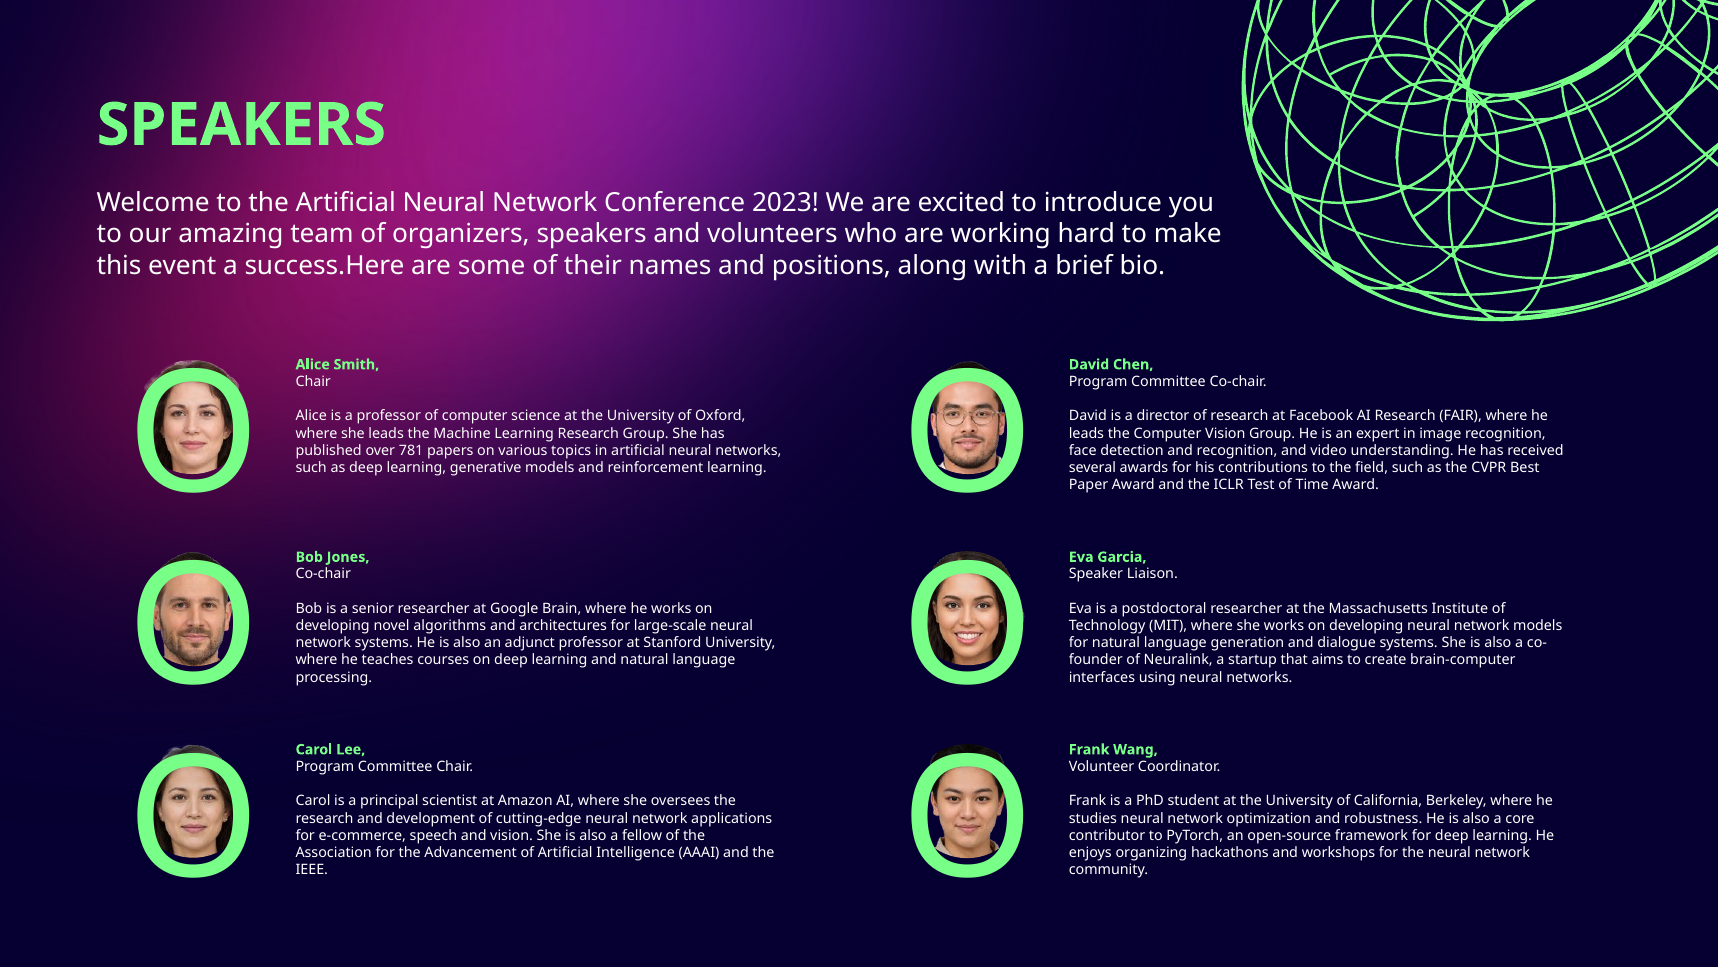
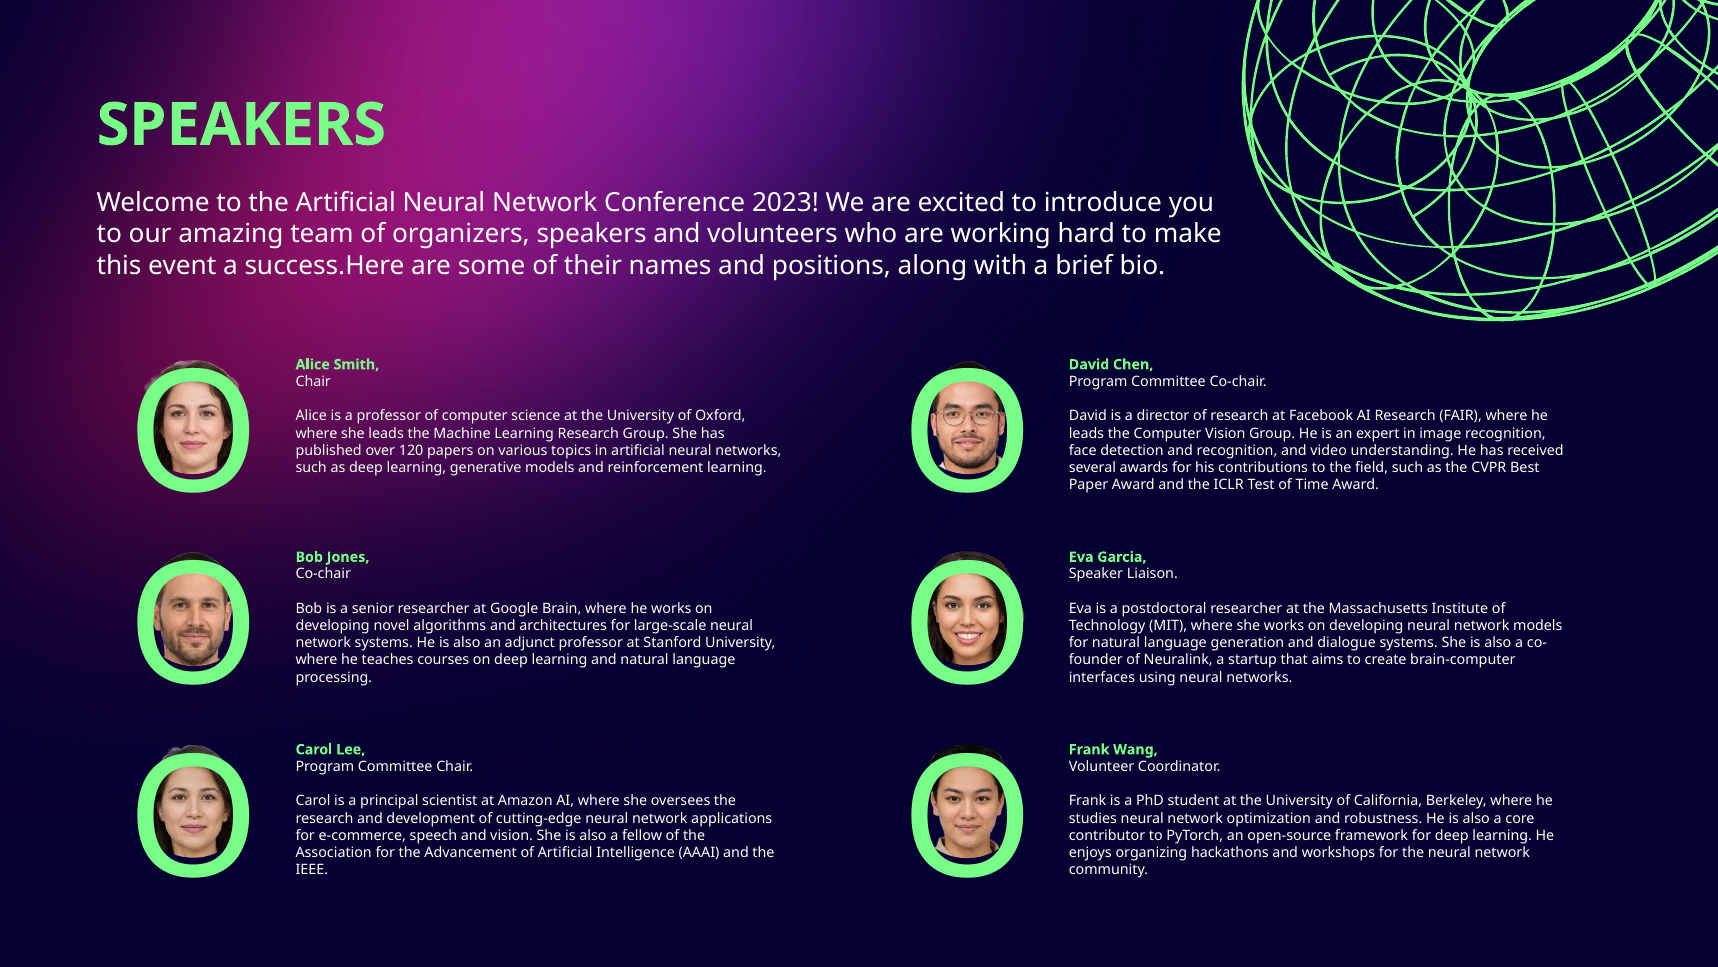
781: 781 -> 120
